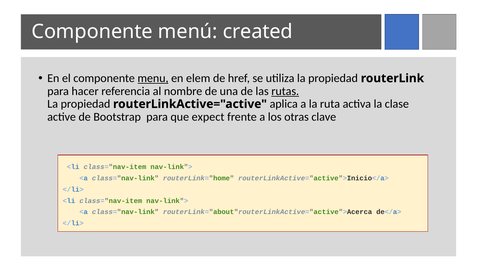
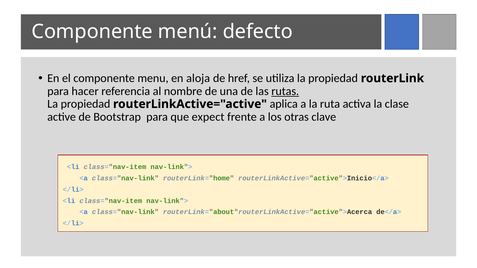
created: created -> defecto
menu underline: present -> none
elem: elem -> aloja
